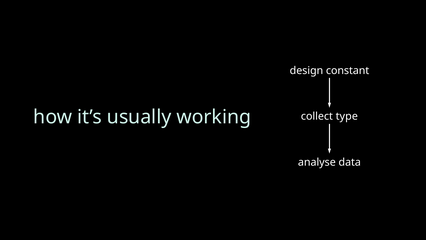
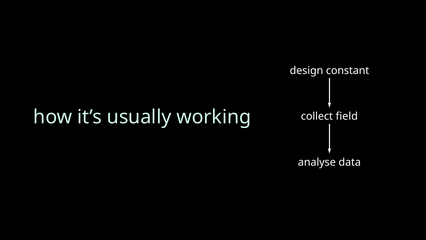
type: type -> field
